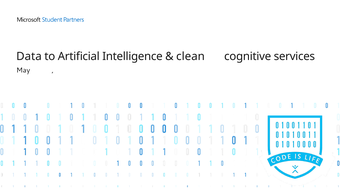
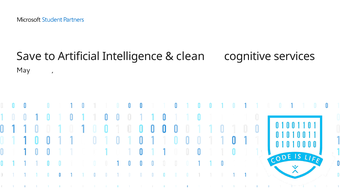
Data: Data -> Save
